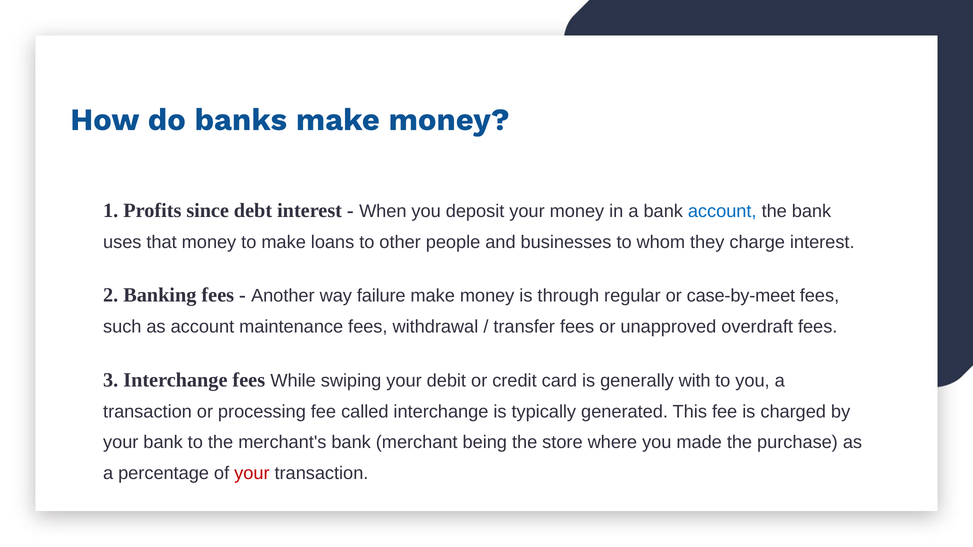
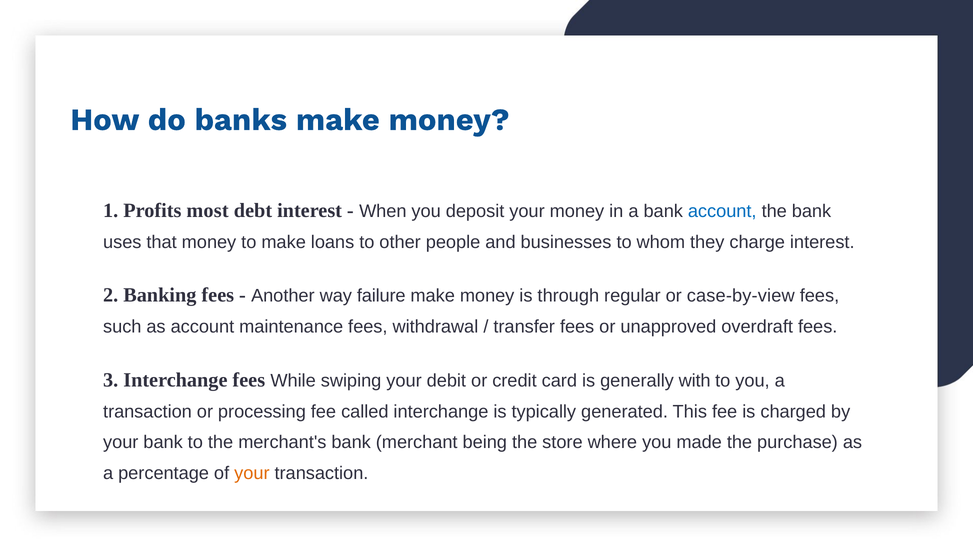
since: since -> most
case-by-meet: case-by-meet -> case-by-view
your at (252, 473) colour: red -> orange
